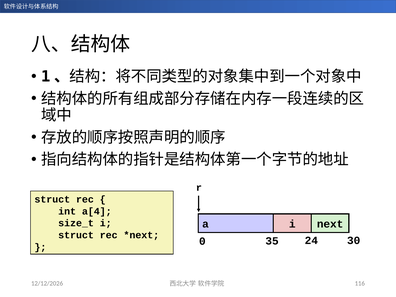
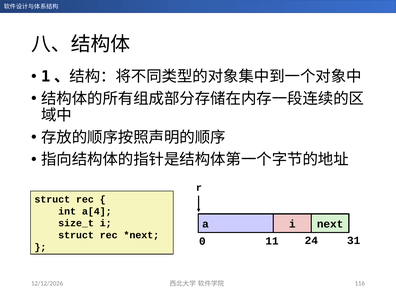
35: 35 -> 11
30: 30 -> 31
